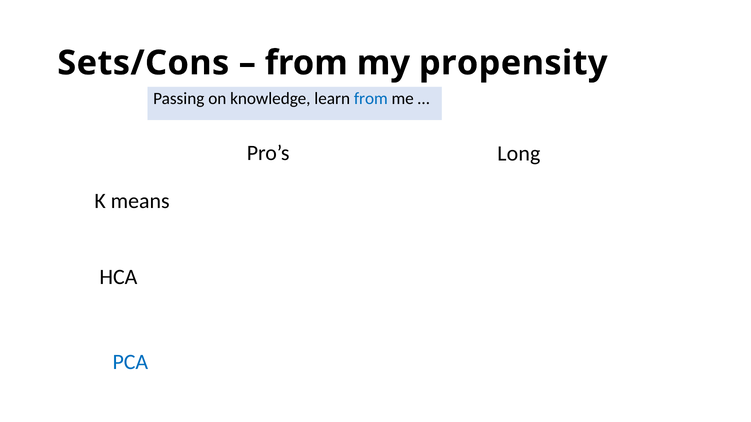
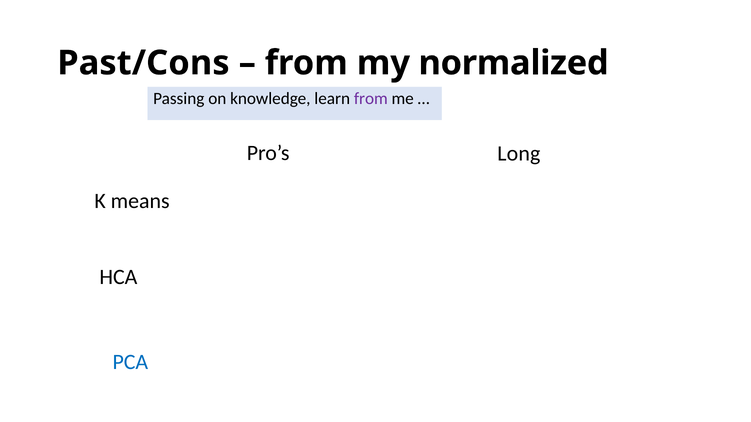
Sets/Cons: Sets/Cons -> Past/Cons
propensity: propensity -> normalized
from at (371, 99) colour: blue -> purple
